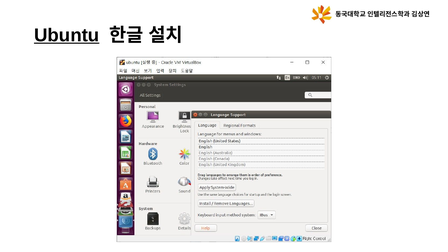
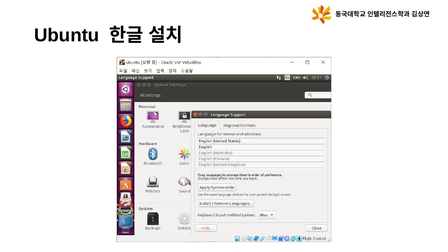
Ubuntu underline: present -> none
